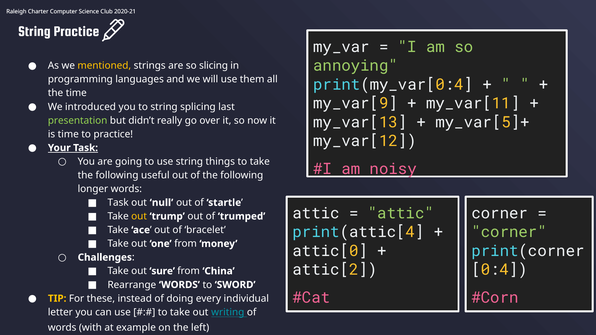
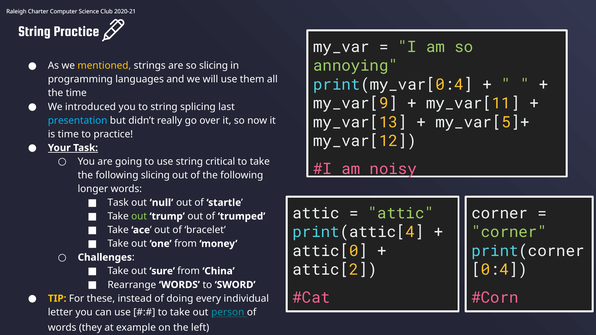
presentation colour: light green -> light blue
things: things -> critical
following useful: useful -> slicing
out at (139, 216) colour: yellow -> light green
writing: writing -> person
with: with -> they
